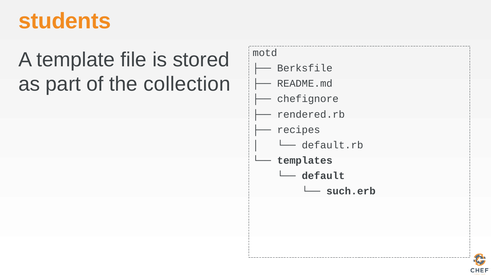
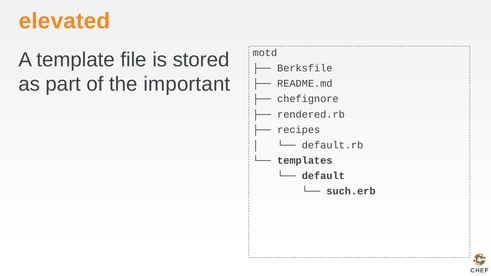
students: students -> elevated
collection: collection -> important
